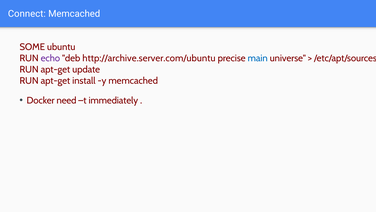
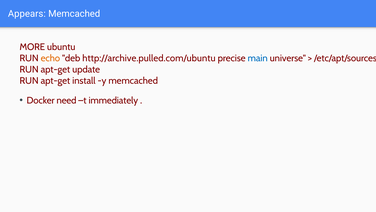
Connect: Connect -> Appears
SOME: SOME -> MORE
echo colour: purple -> orange
http://archive.server.com/ubuntu: http://archive.server.com/ubuntu -> http://archive.pulled.com/ubuntu
